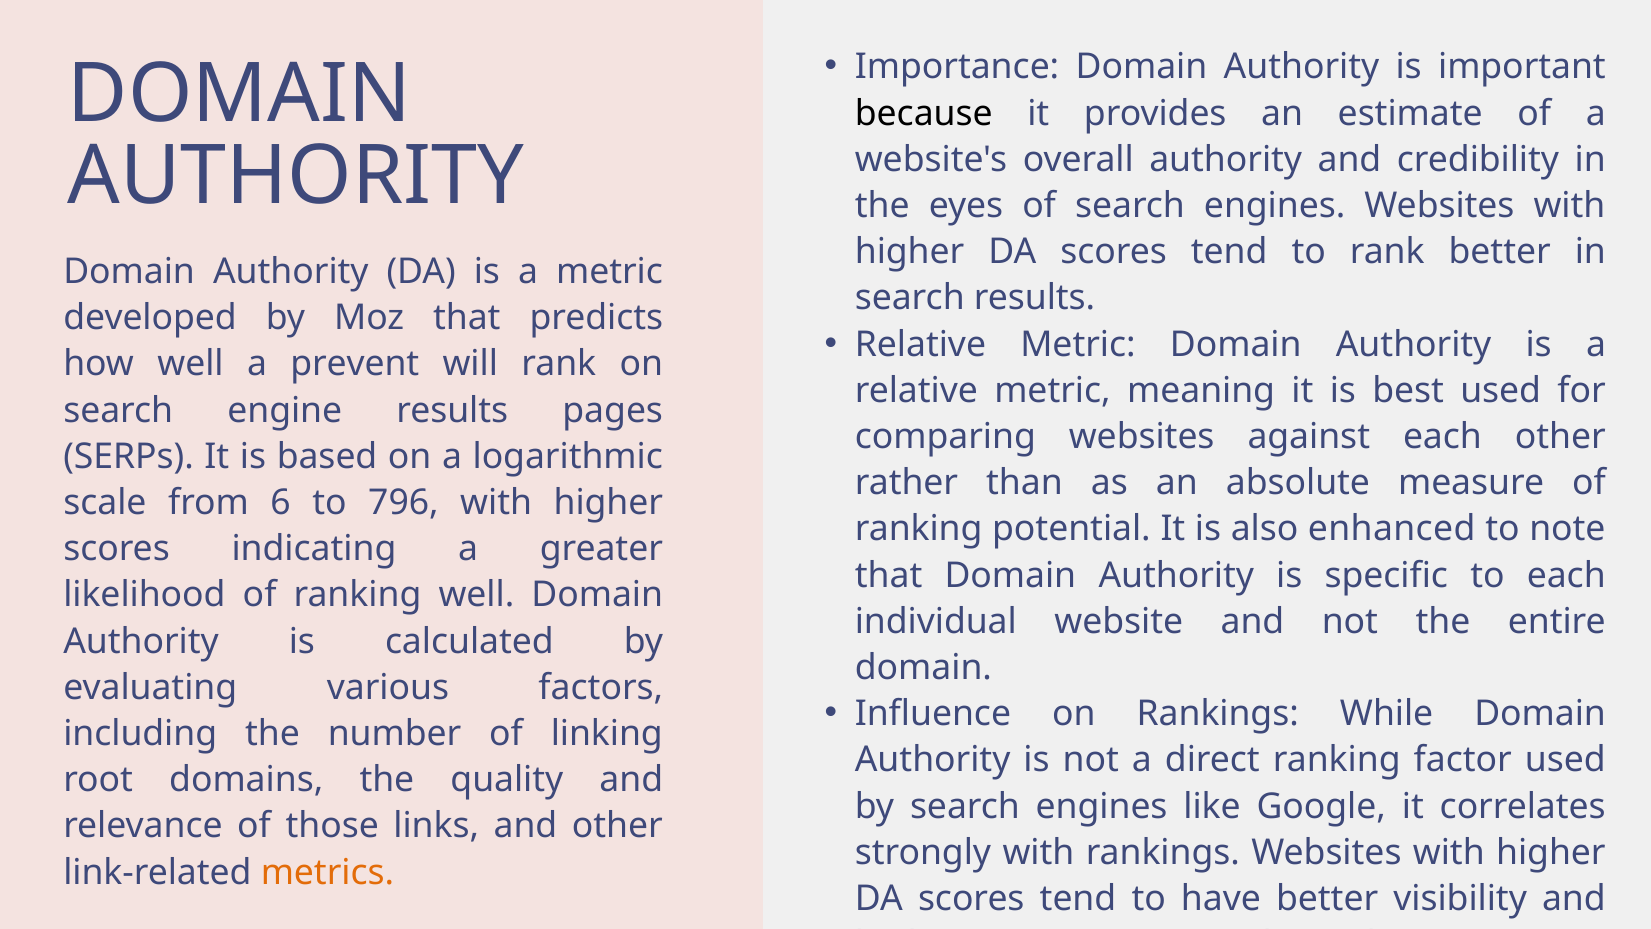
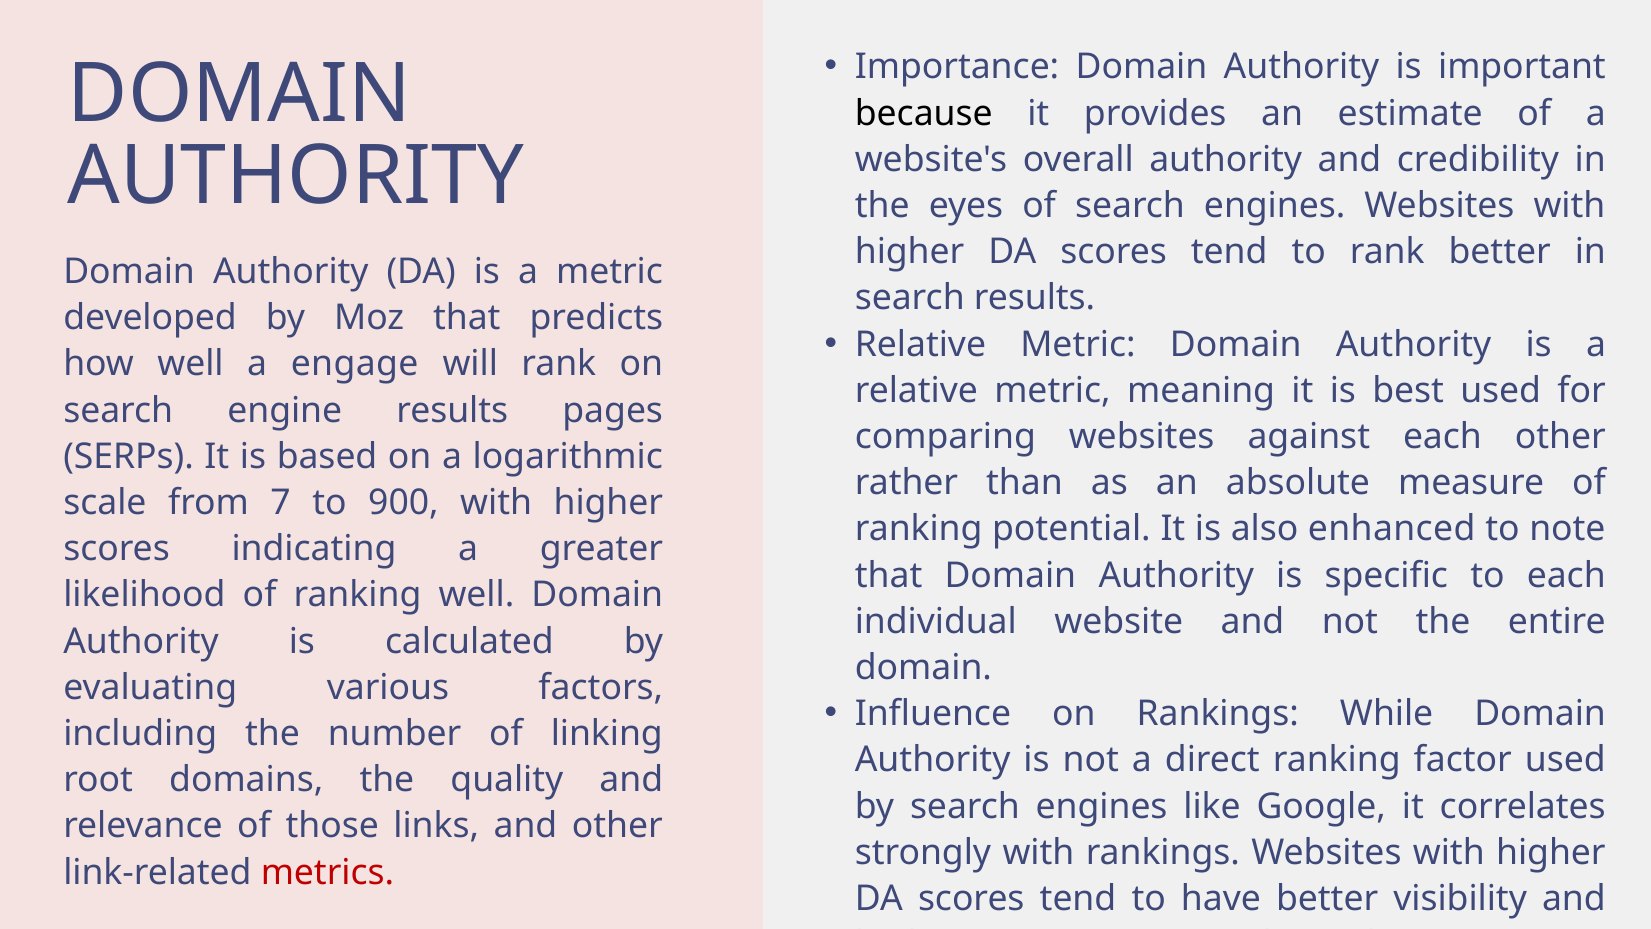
prevent: prevent -> engage
6: 6 -> 7
796: 796 -> 900
metrics colour: orange -> red
